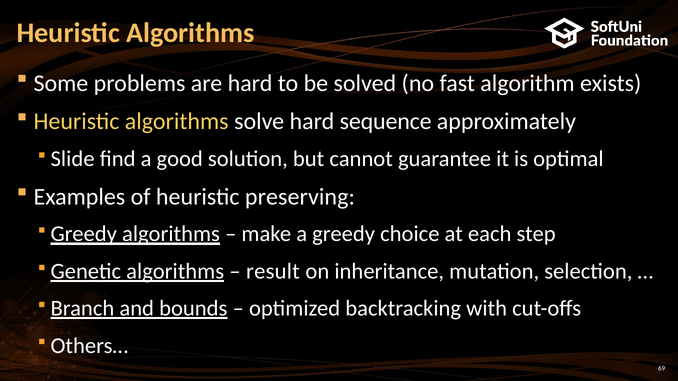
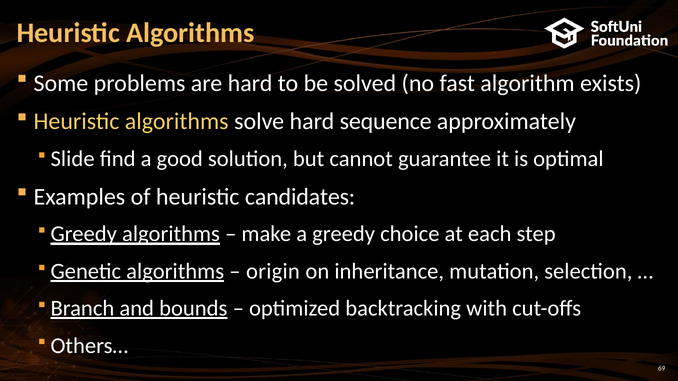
preserving: preserving -> candidates
result: result -> origin
